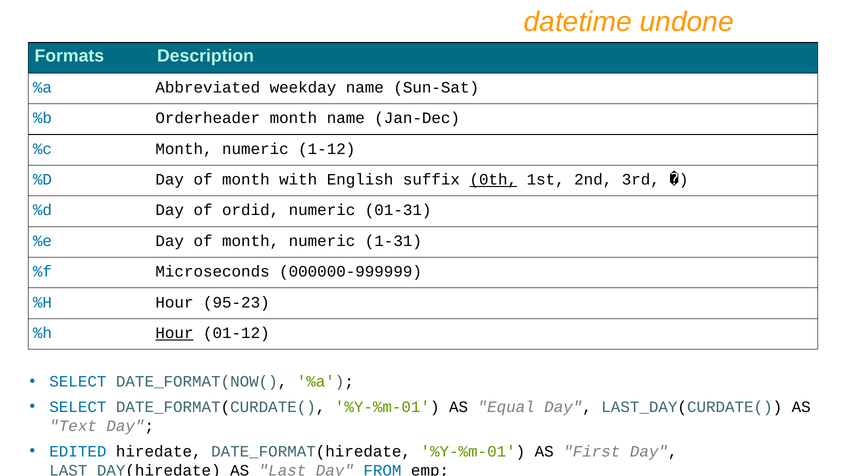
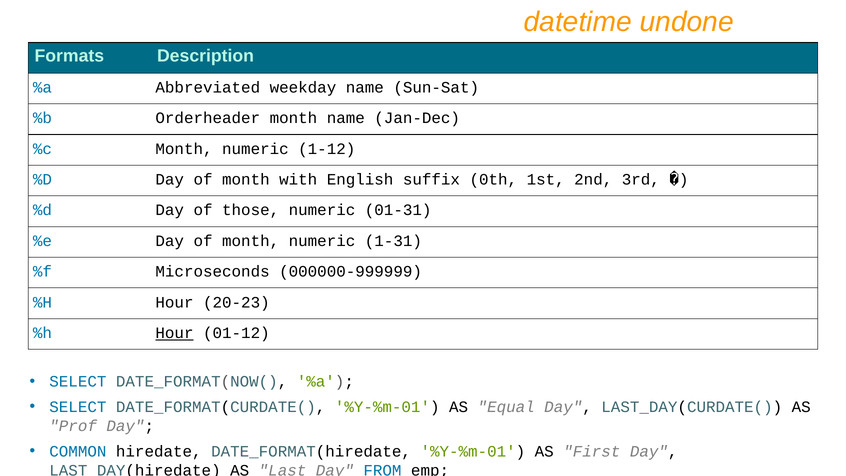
0th underline: present -> none
ordid: ordid -> those
95-23: 95-23 -> 20-23
Text: Text -> Prof
EDITED: EDITED -> COMMON
